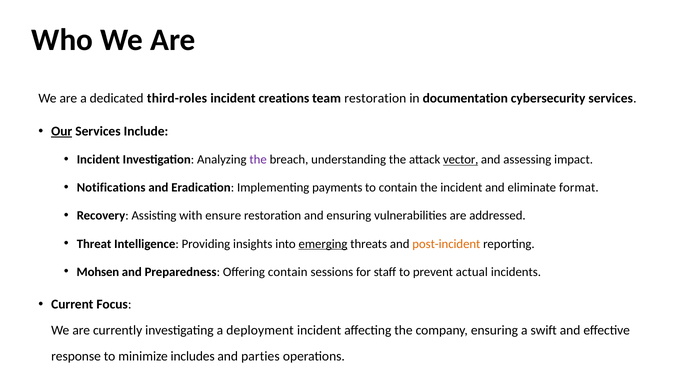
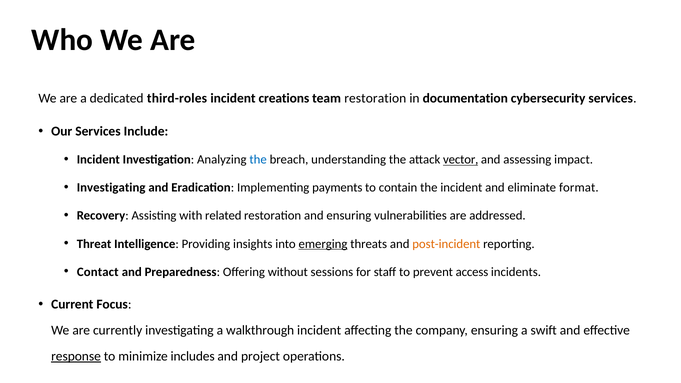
Our underline: present -> none
the at (258, 160) colour: purple -> blue
Notifications at (111, 188): Notifications -> Investigating
ensure: ensure -> related
Mohsen: Mohsen -> Contact
Offering contain: contain -> without
actual: actual -> access
deployment: deployment -> walkthrough
response underline: none -> present
parties: parties -> project
